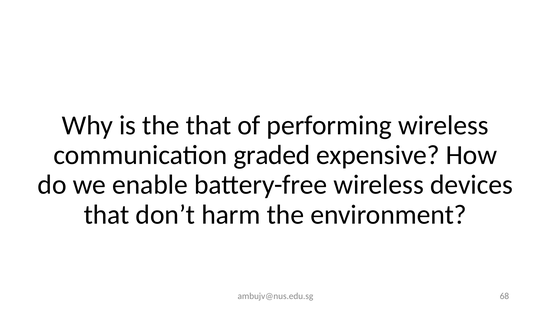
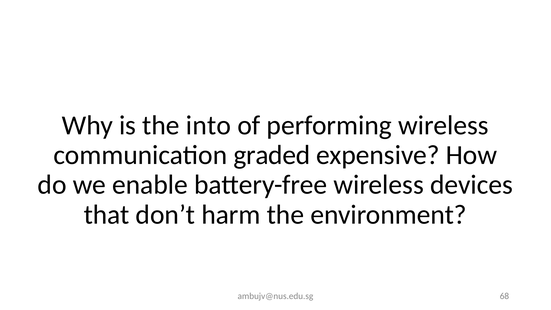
the that: that -> into
